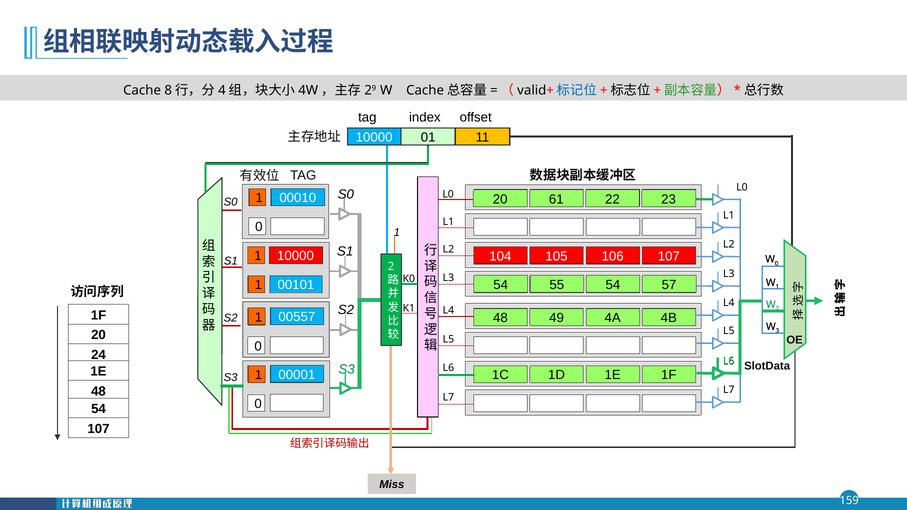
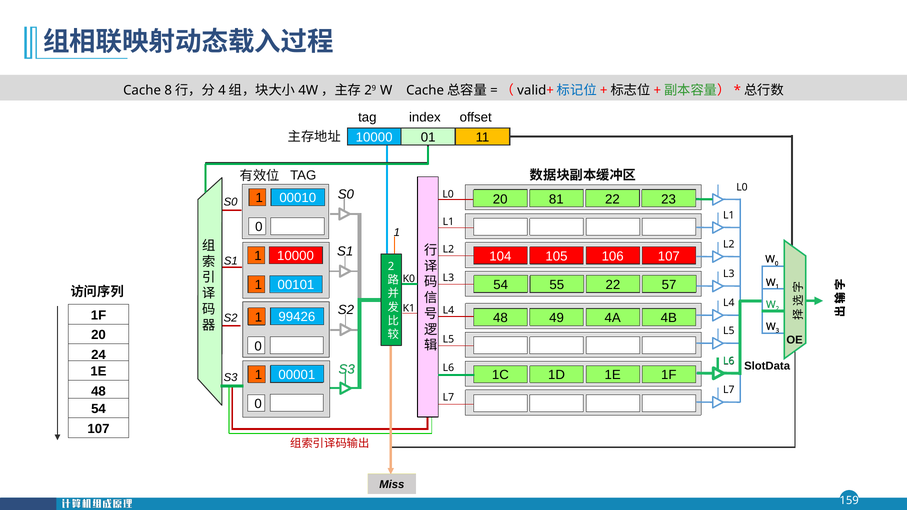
61: 61 -> 81
55 54: 54 -> 22
00557: 00557 -> 99426
